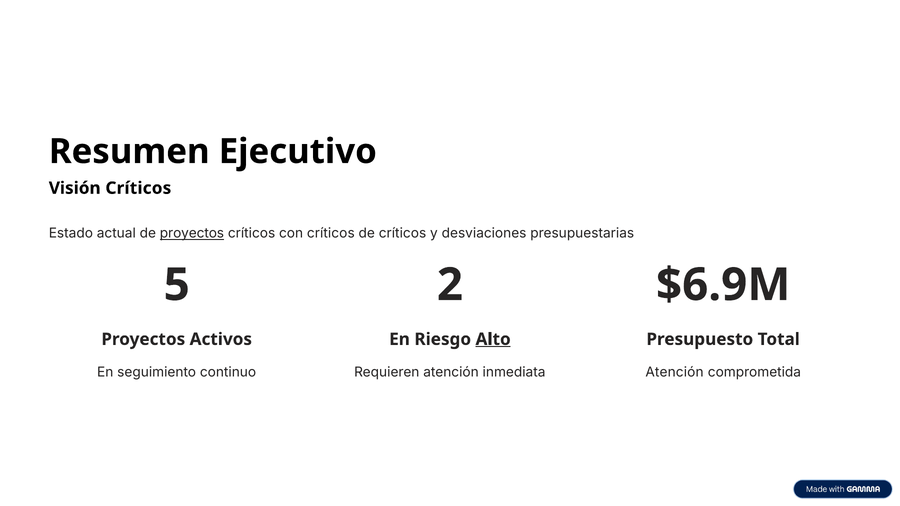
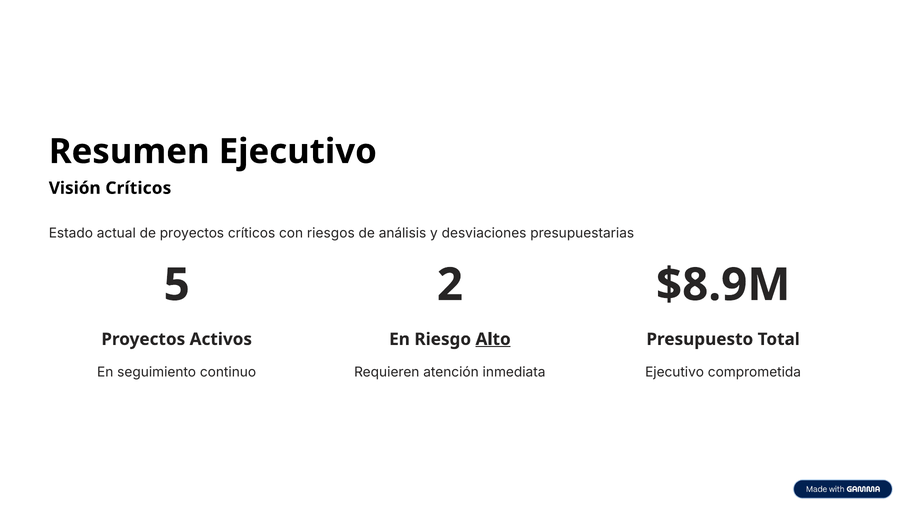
proyectos at (192, 234) underline: present -> none
con críticos: críticos -> riesgos
de críticos: críticos -> análisis
$6.9M: $6.9M -> $8.9M
Atención at (674, 372): Atención -> Ejecutivo
